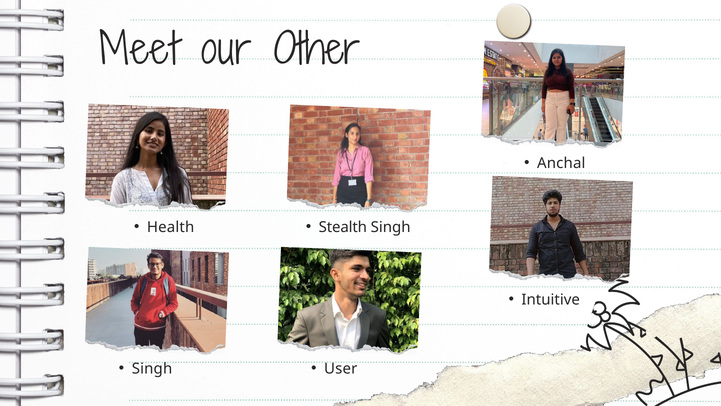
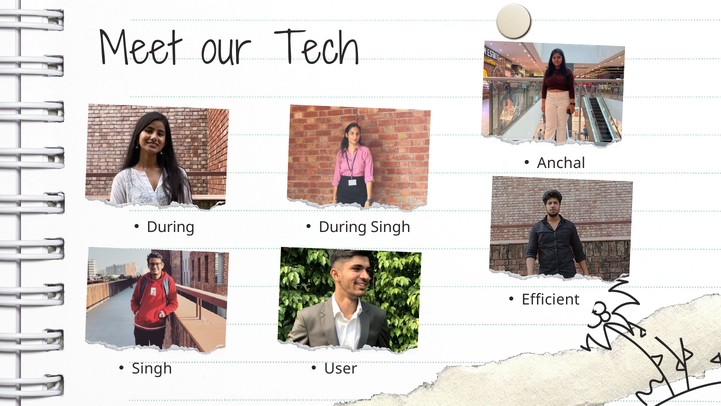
Other: Other -> Tech
Health at (171, 227): Health -> During
Stealth at (343, 227): Stealth -> During
Intuitive: Intuitive -> Efficient
